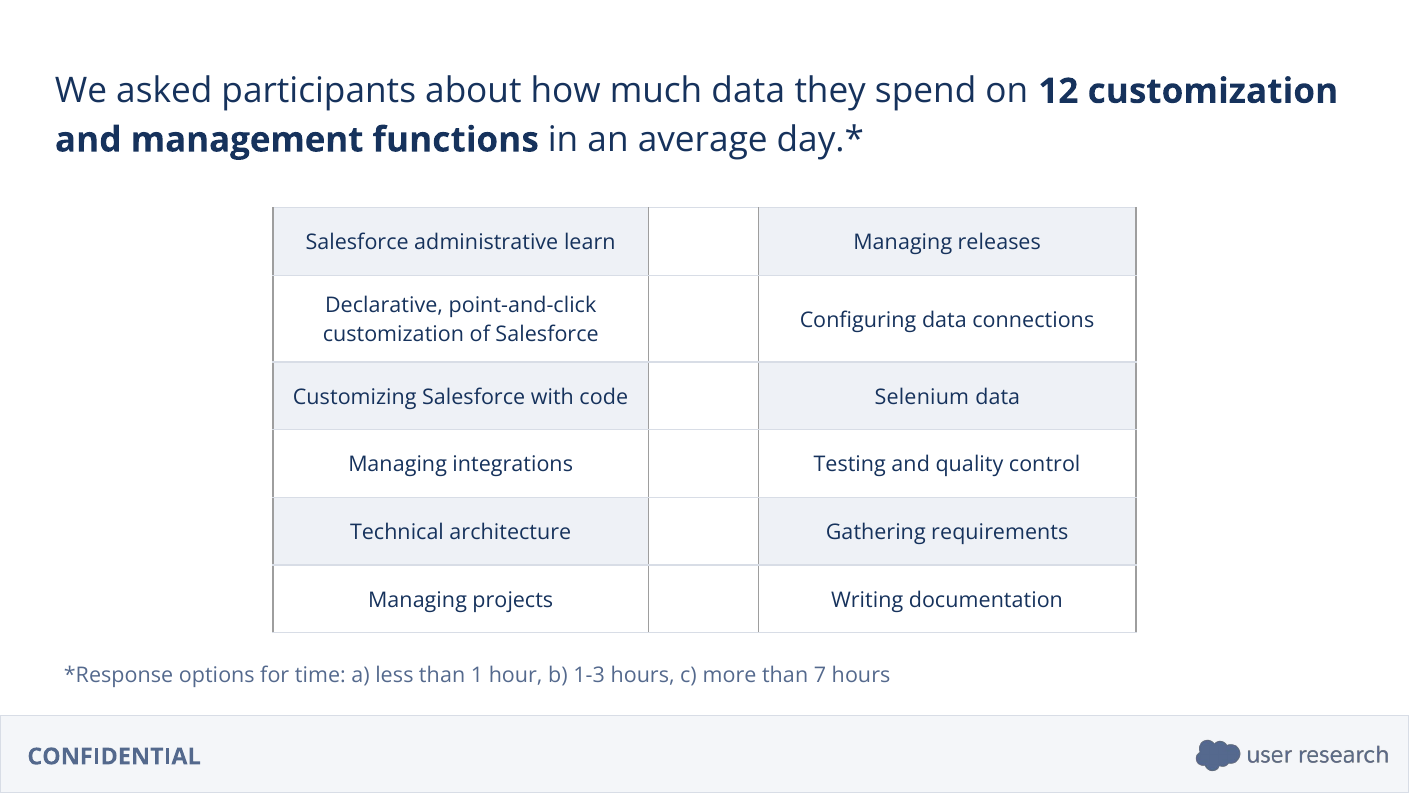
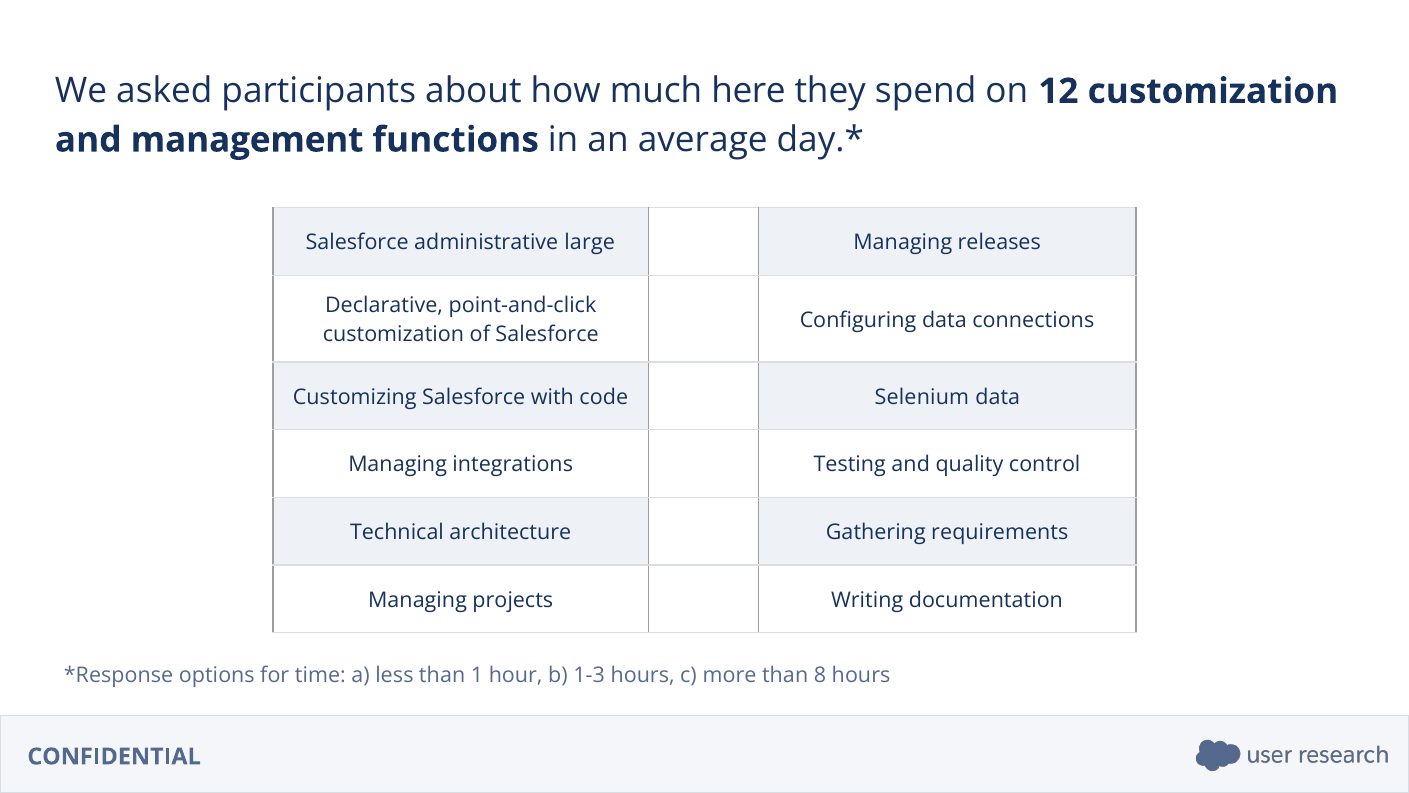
much data: data -> here
learn: learn -> large
7: 7 -> 8
